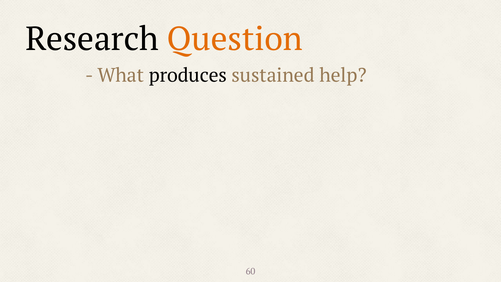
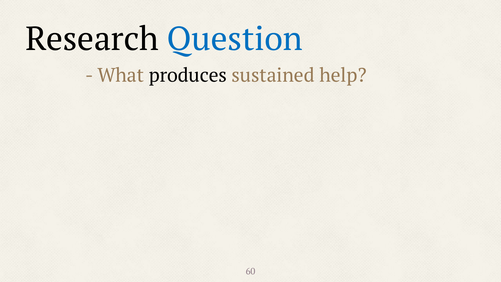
Question colour: orange -> blue
